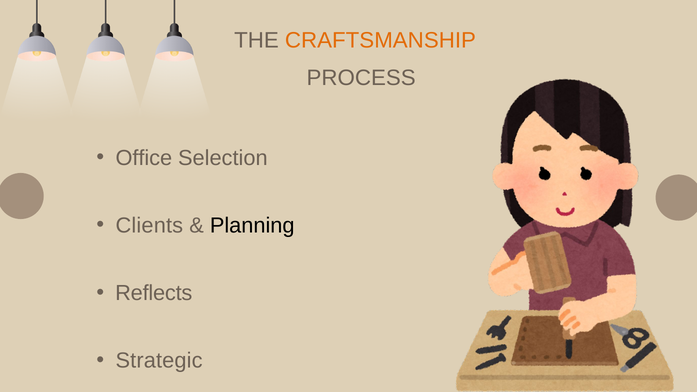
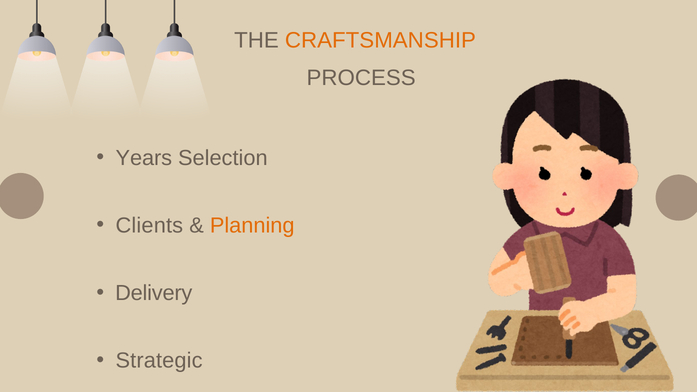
Office: Office -> Years
Planning colour: black -> orange
Reflects: Reflects -> Delivery
